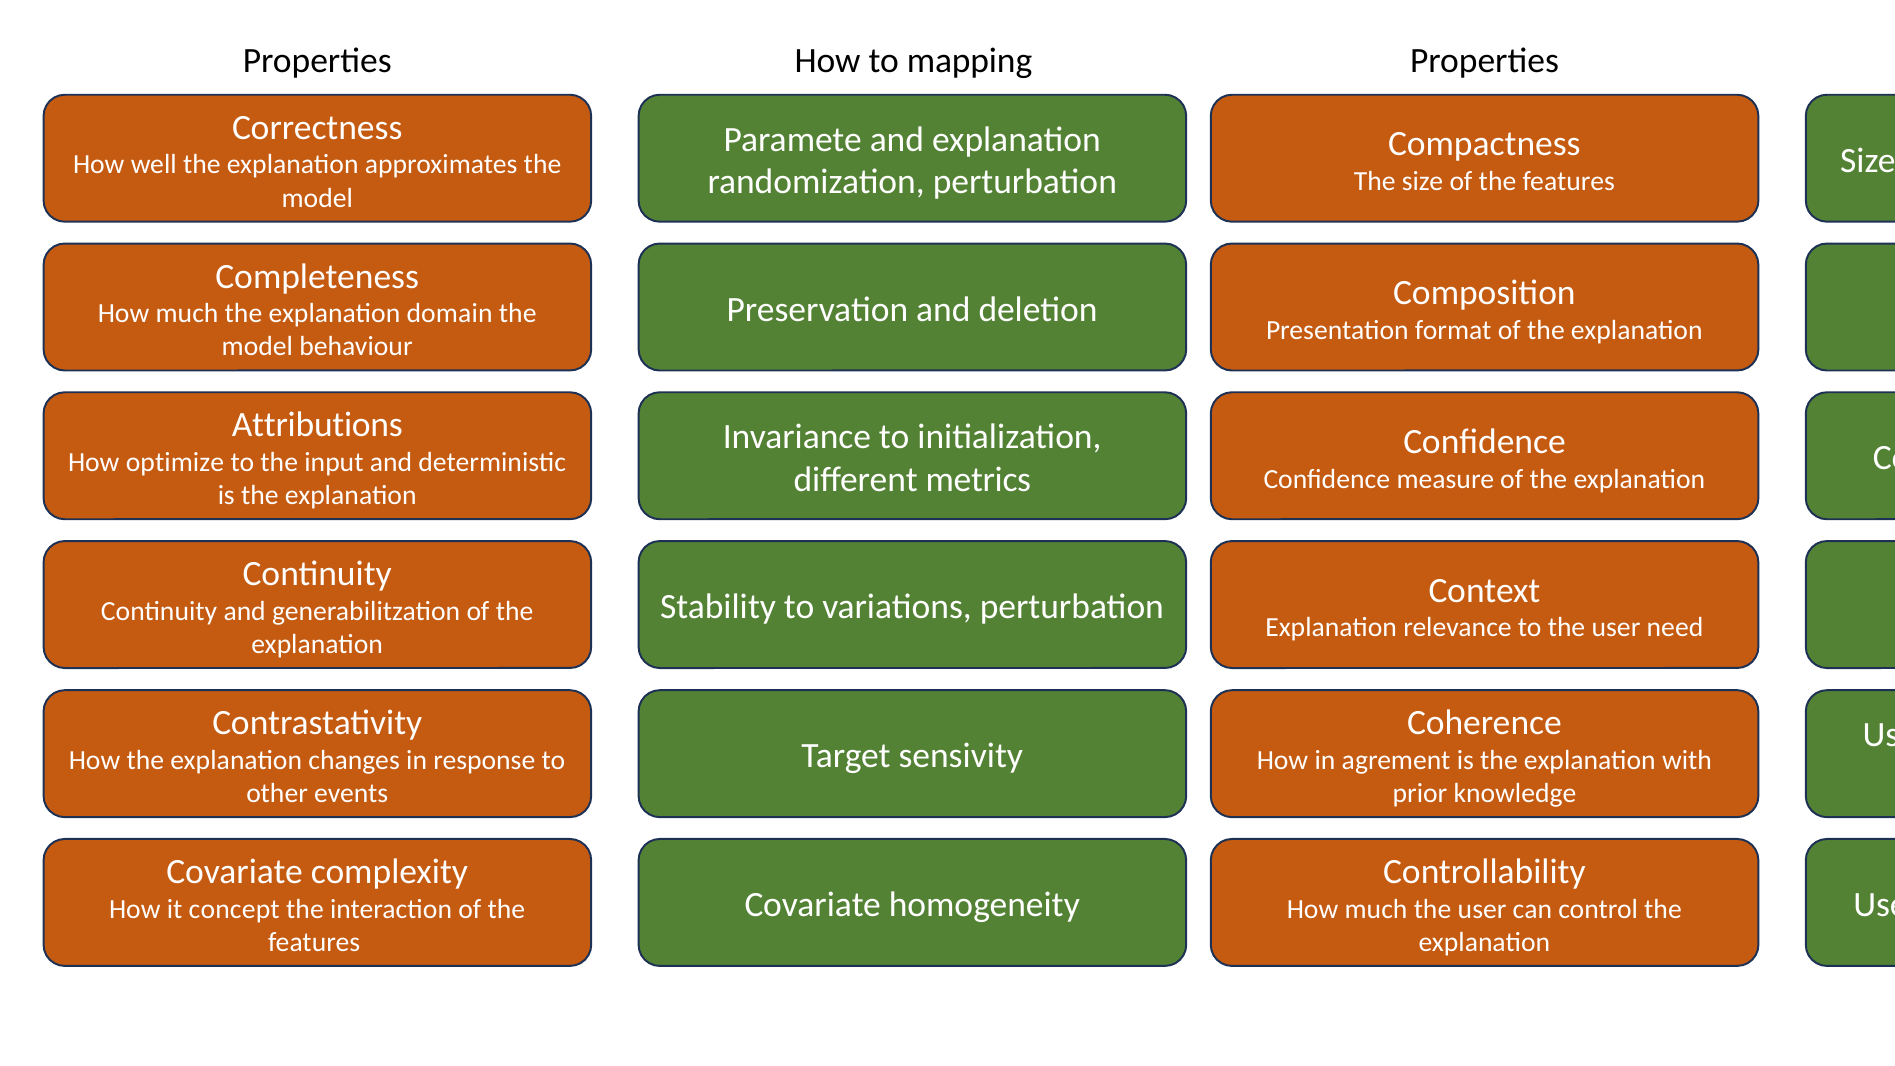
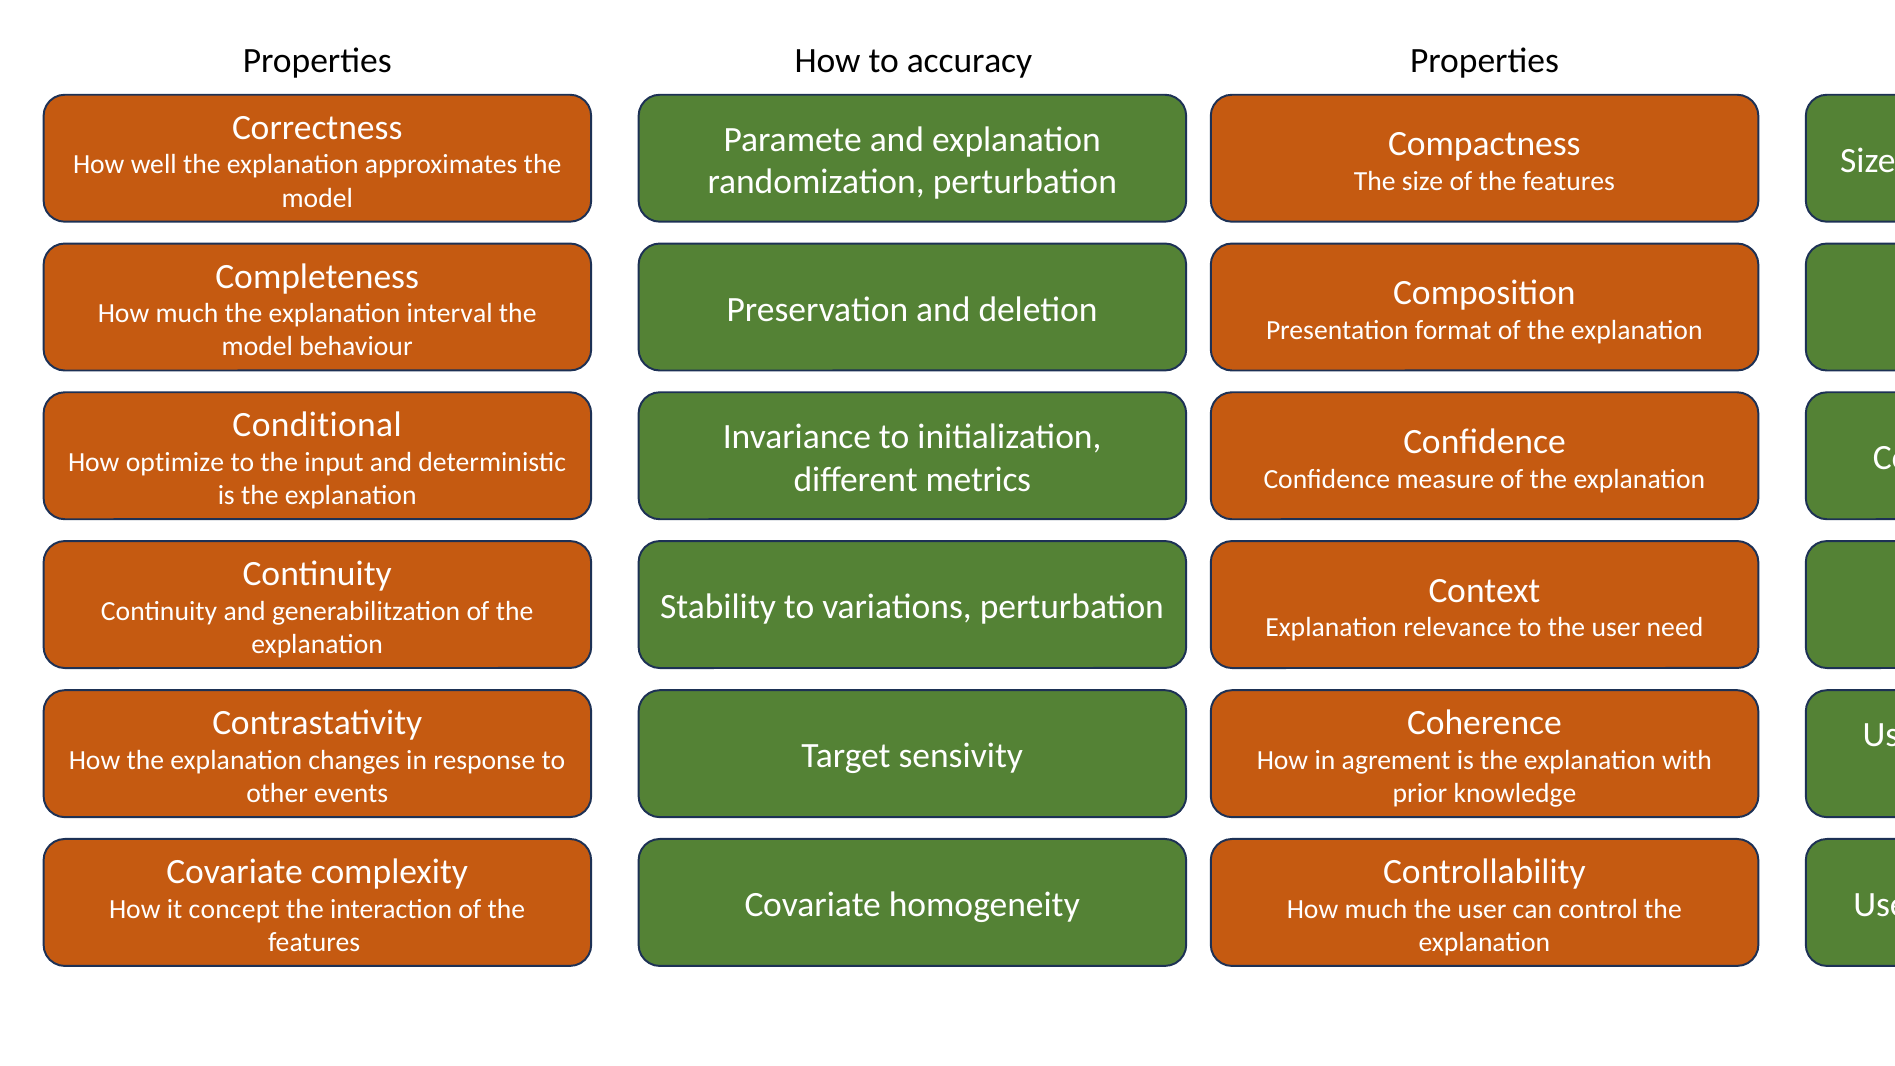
to mapping: mapping -> accuracy
explanation domain: domain -> interval
Attributions: Attributions -> Conditional
